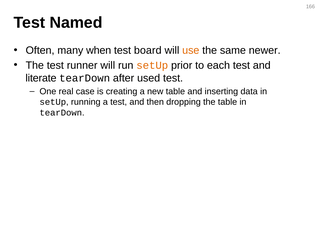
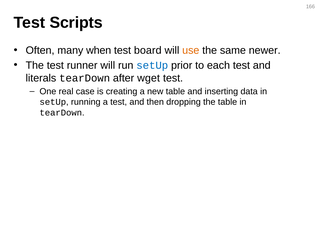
Named: Named -> Scripts
setUp at (152, 65) colour: orange -> blue
literate: literate -> literals
used: used -> wget
